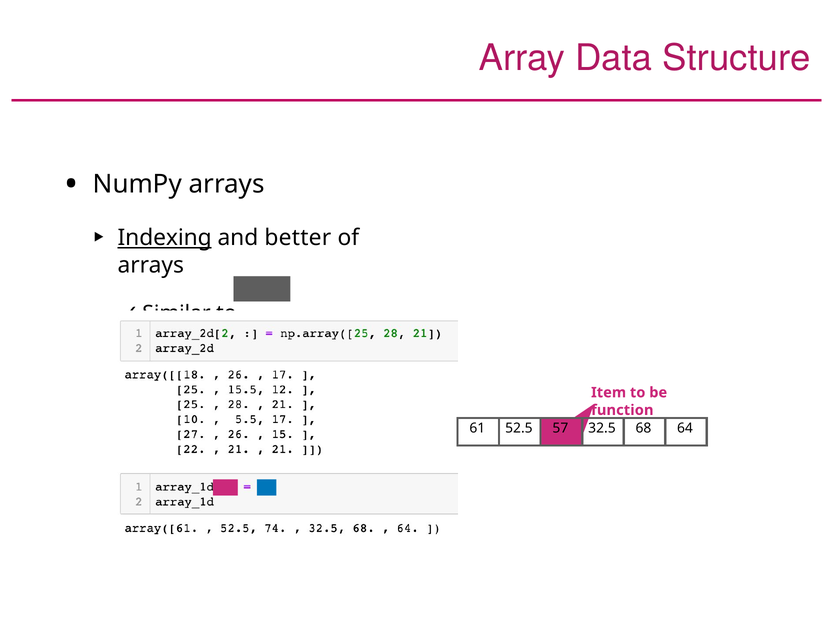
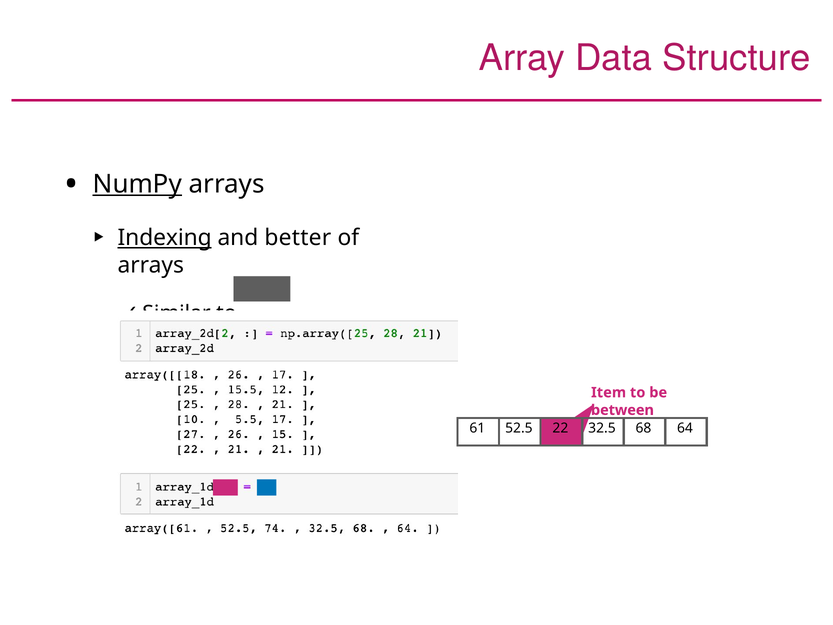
NumPy underline: none -> present
function: function -> between
57: 57 -> 22
